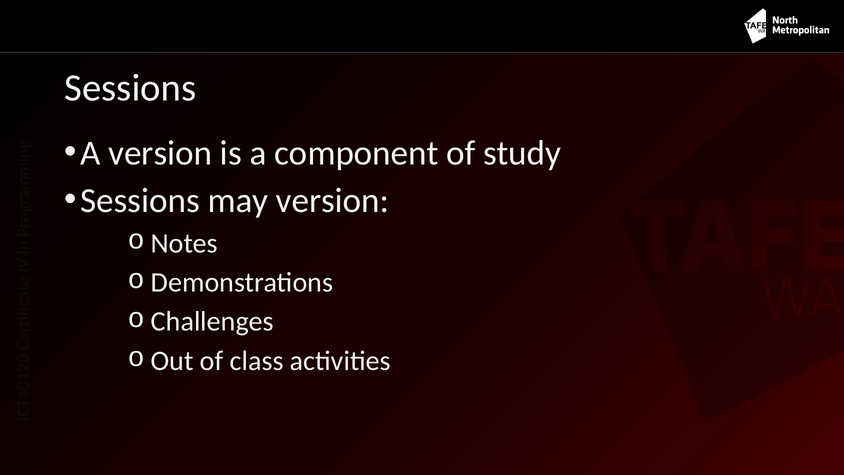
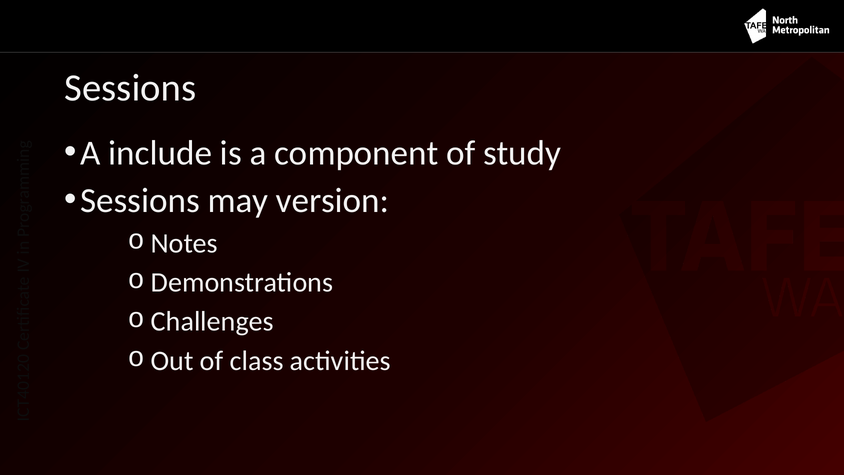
A version: version -> include
